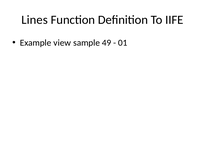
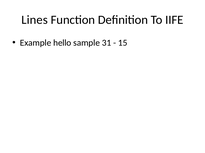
view: view -> hello
49: 49 -> 31
01: 01 -> 15
